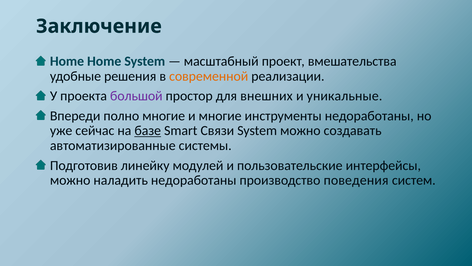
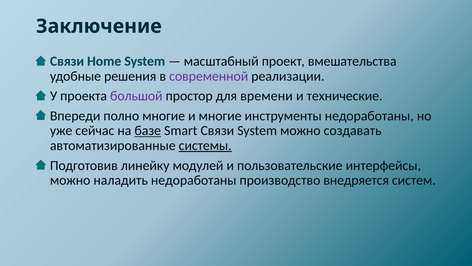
Home at (67, 61): Home -> Связи
современной colour: orange -> purple
внешних: внешних -> времени
уникальные: уникальные -> технические
системы underline: none -> present
поведения: поведения -> внедряется
